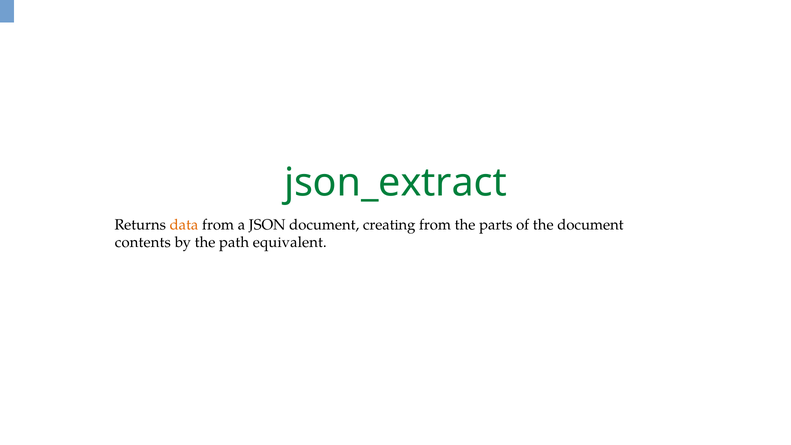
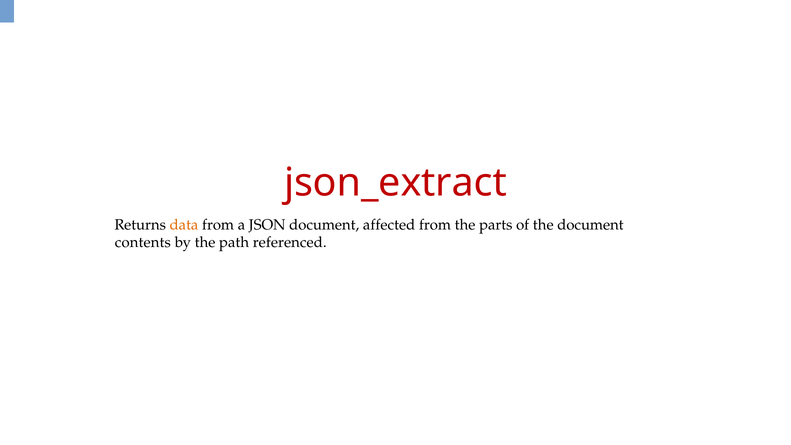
json_extract colour: green -> red
creating: creating -> affected
equivalent: equivalent -> referenced
